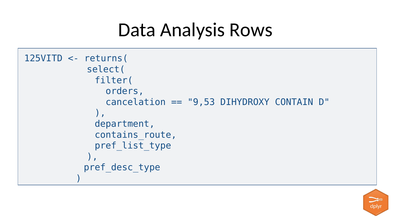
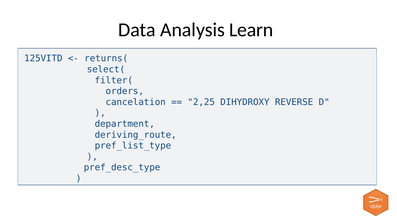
Rows: Rows -> Learn
9,53: 9,53 -> 2,25
CONTAIN: CONTAIN -> REVERSE
contains_route: contains_route -> deriving_route
